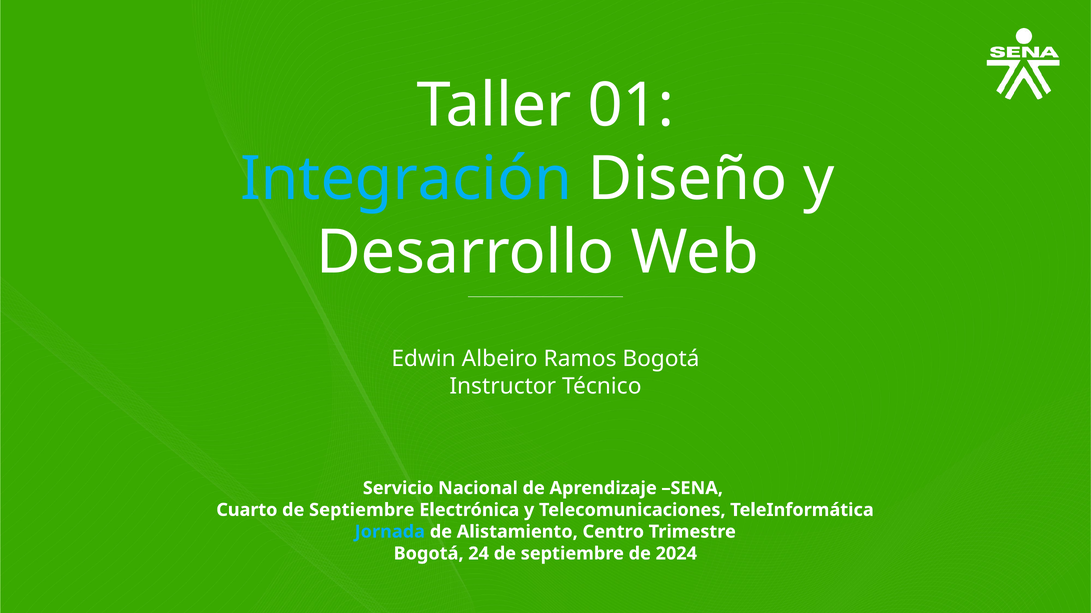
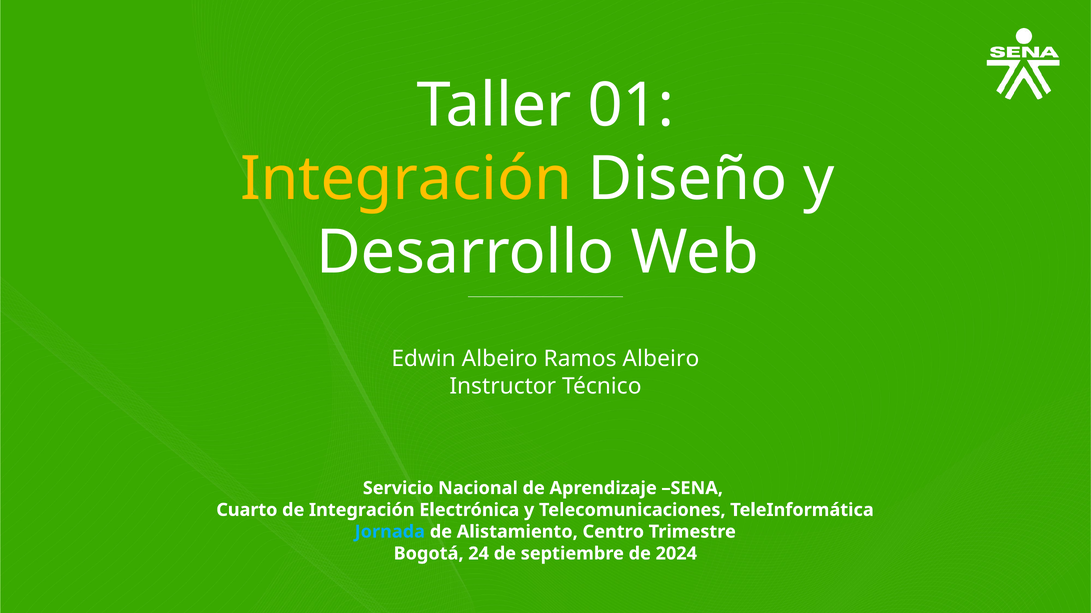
Integración at (406, 179) colour: light blue -> yellow
Ramos Bogotá: Bogotá -> Albeiro
Septiembre at (362, 510): Septiembre -> Integración
